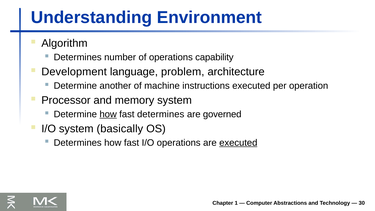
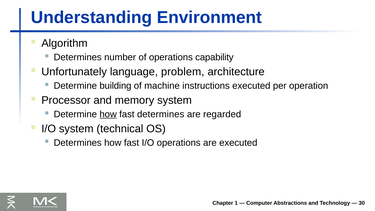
Development: Development -> Unfortunately
another: another -> building
governed: governed -> regarded
basically: basically -> technical
executed at (238, 143) underline: present -> none
